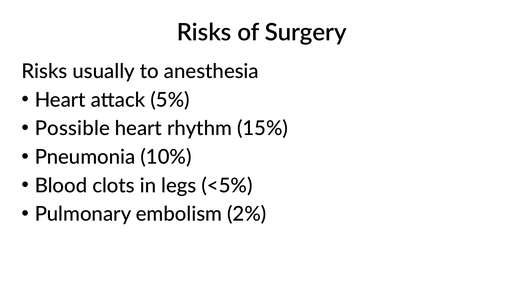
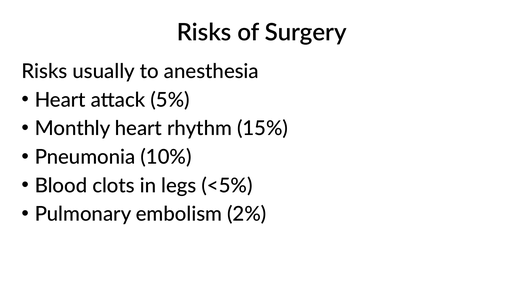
Possible: Possible -> Monthly
